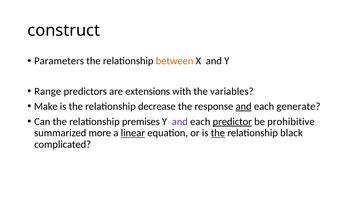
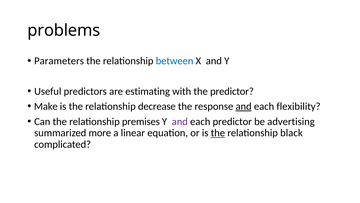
construct: construct -> problems
between colour: orange -> blue
Range: Range -> Useful
extensions: extensions -> estimating
the variables: variables -> predictor
generate: generate -> flexibility
predictor at (232, 121) underline: present -> none
prohibitive: prohibitive -> advertising
linear underline: present -> none
